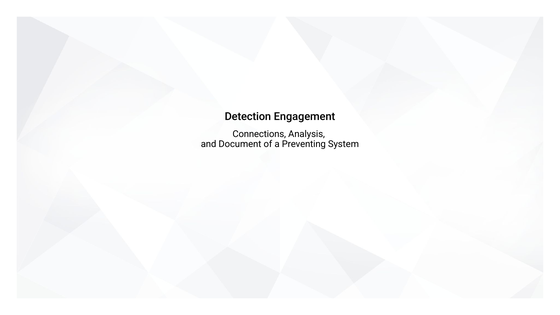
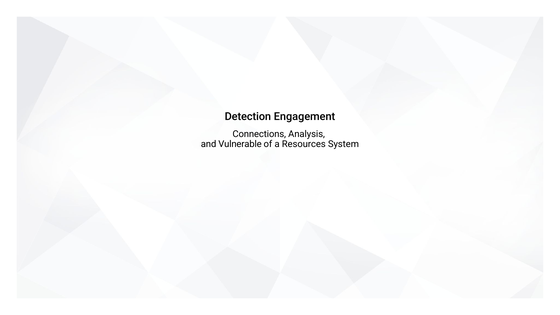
Document: Document -> Vulnerable
Preventing: Preventing -> Resources
